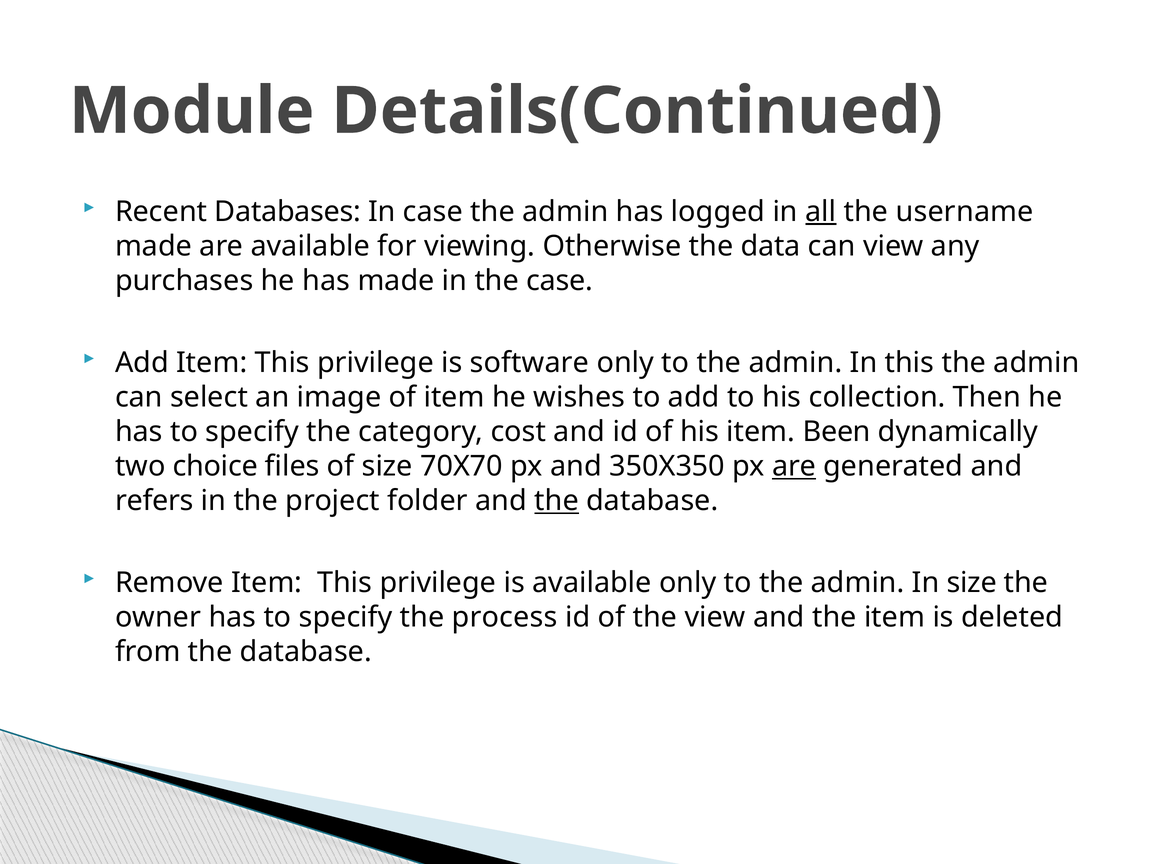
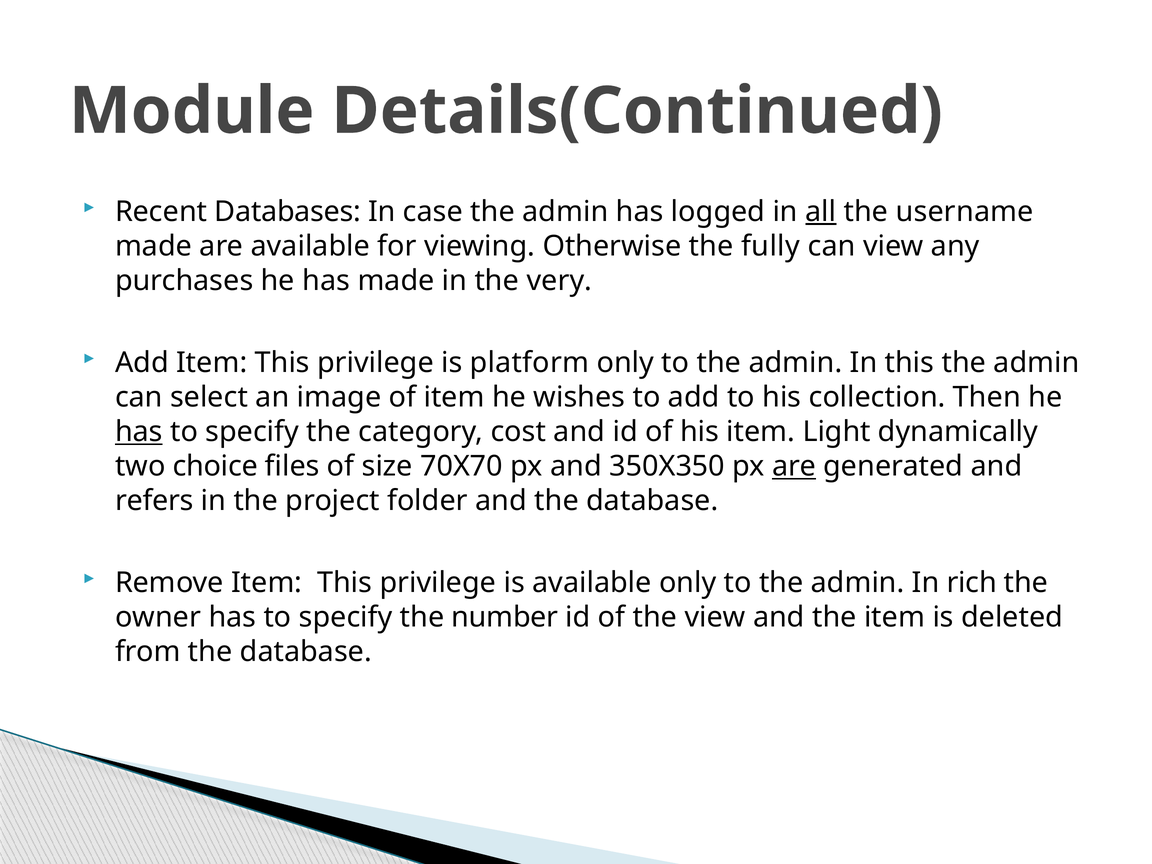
data: data -> fully
the case: case -> very
software: software -> platform
has at (139, 432) underline: none -> present
Been: Been -> Light
the at (557, 501) underline: present -> none
In size: size -> rich
process: process -> number
